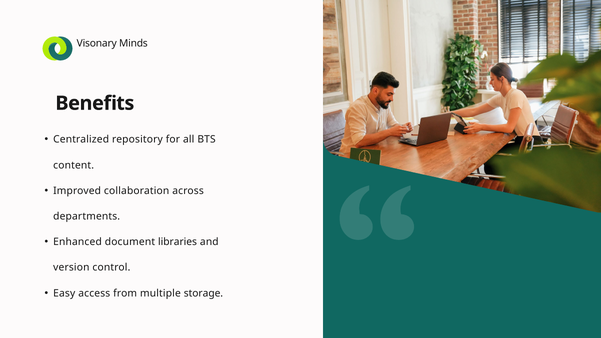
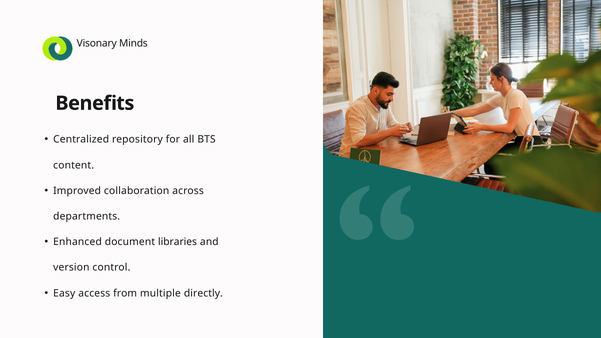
storage: storage -> directly
